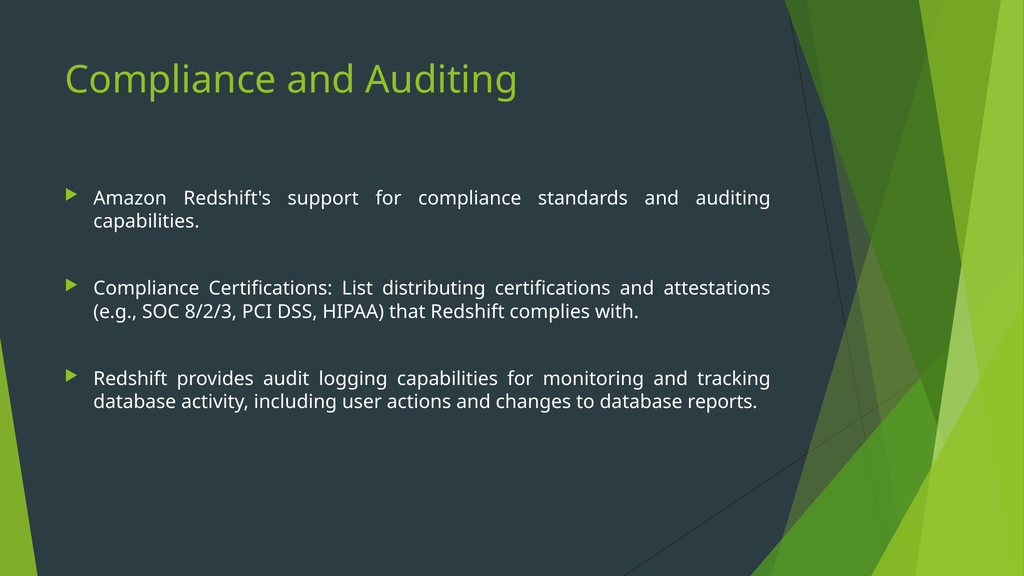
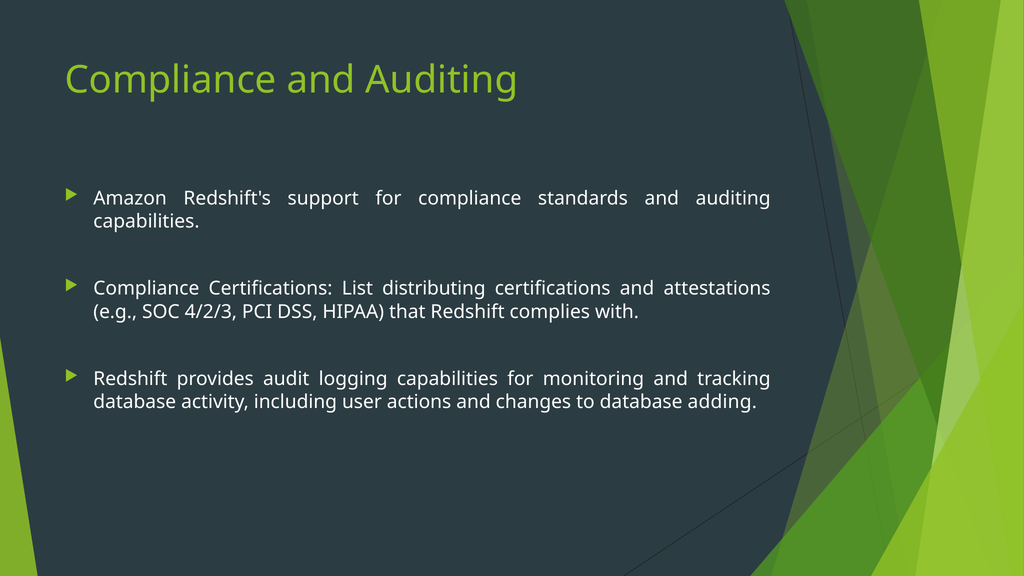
8/2/3: 8/2/3 -> 4/2/3
reports: reports -> adding
